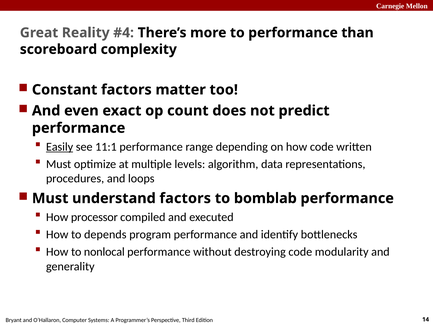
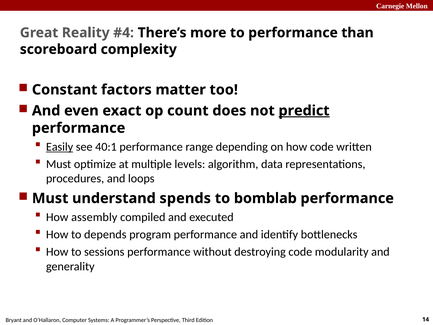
predict underline: none -> present
11:1: 11:1 -> 40:1
understand factors: factors -> spends
processor: processor -> assembly
nonlocal: nonlocal -> sessions
